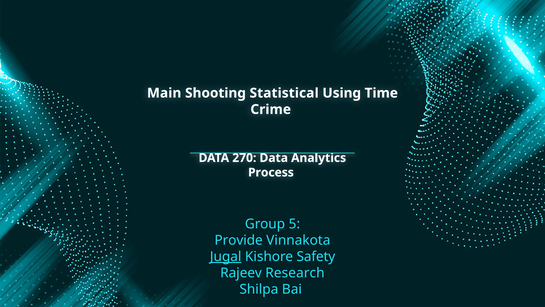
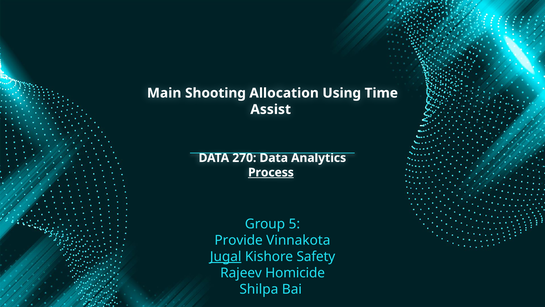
Statistical: Statistical -> Allocation
Crime: Crime -> Assist
Process underline: none -> present
Research: Research -> Homicide
